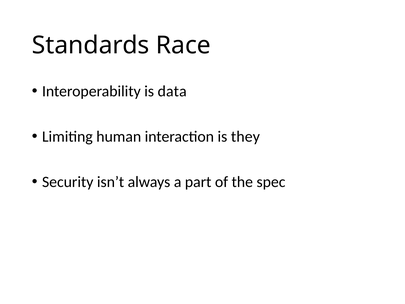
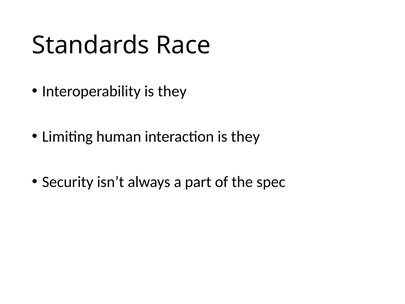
Interoperability is data: data -> they
